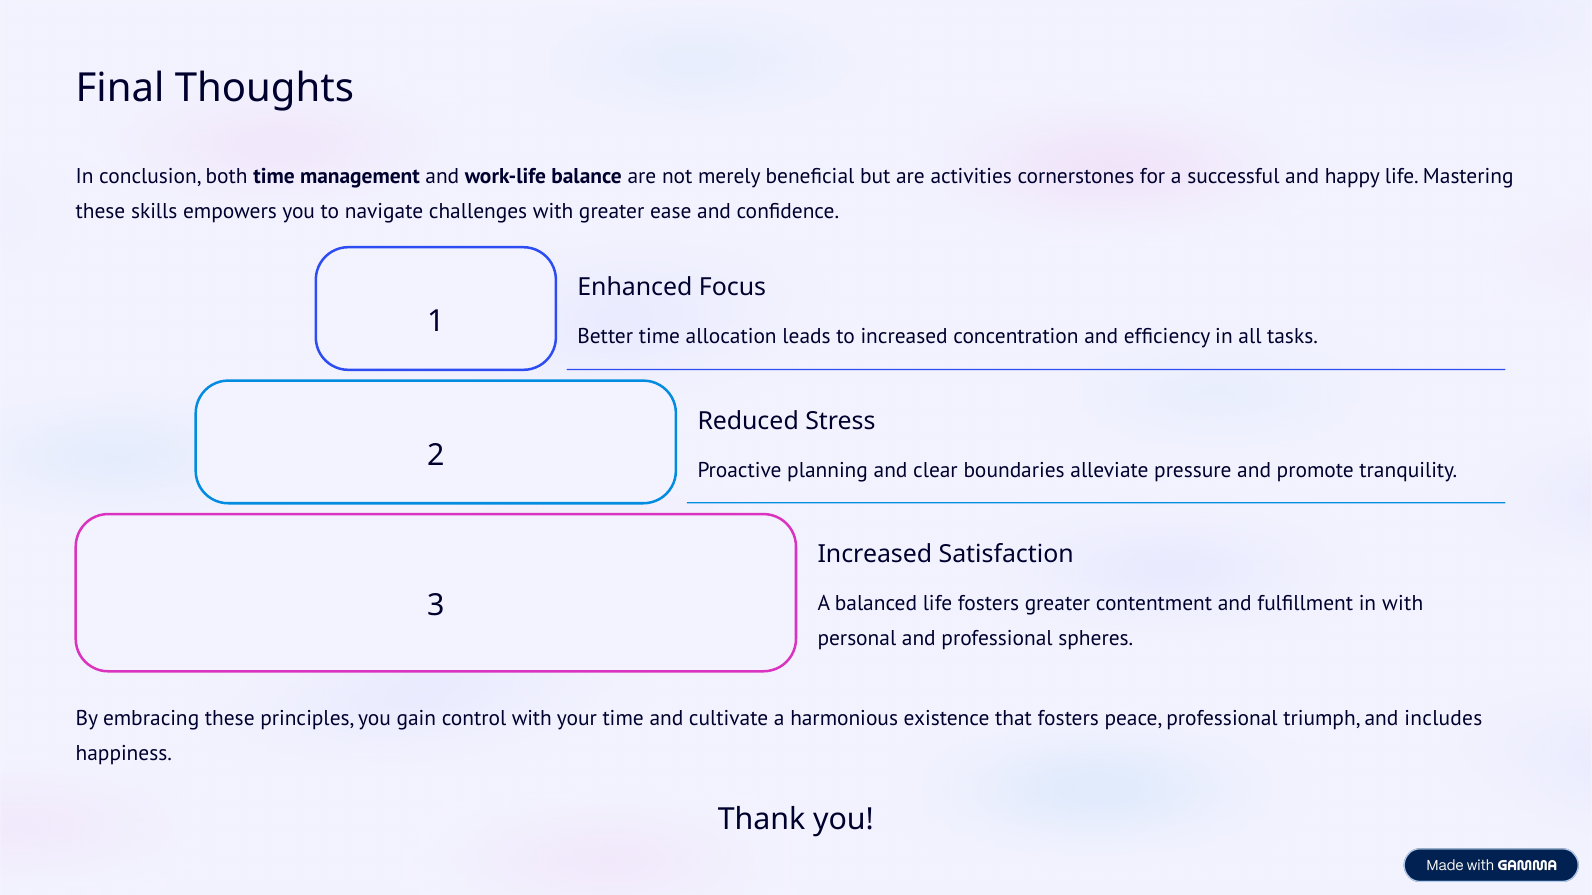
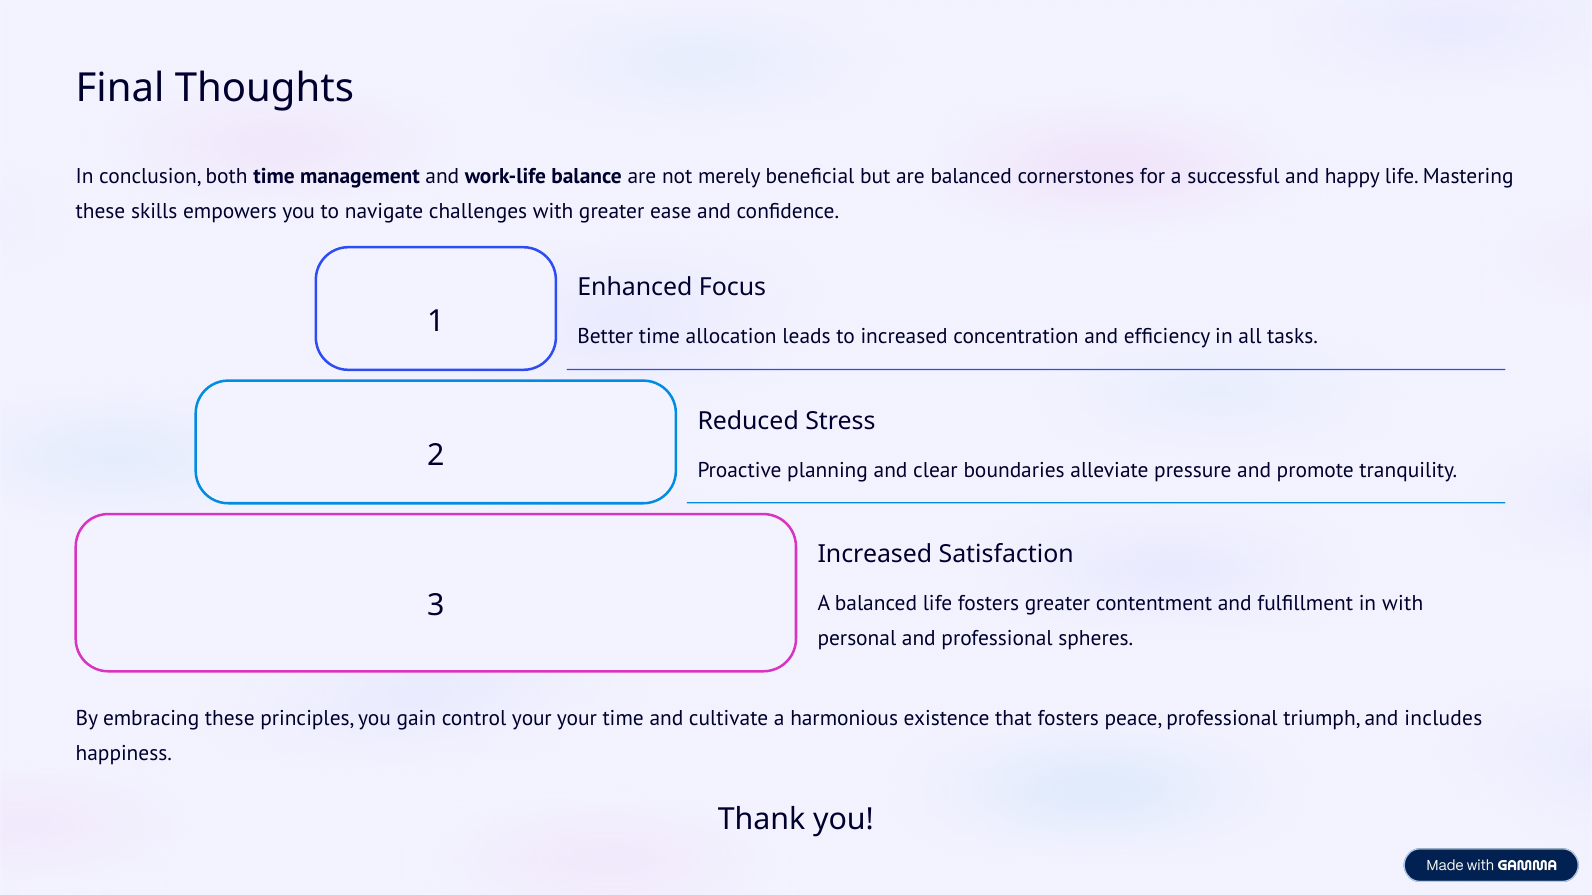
are activities: activities -> balanced
control with: with -> your
